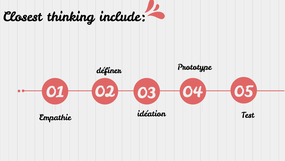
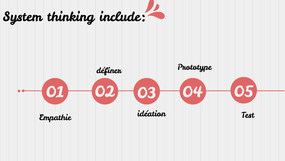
Closest: Closest -> System
